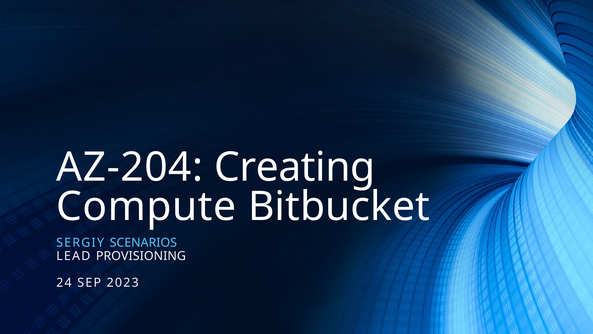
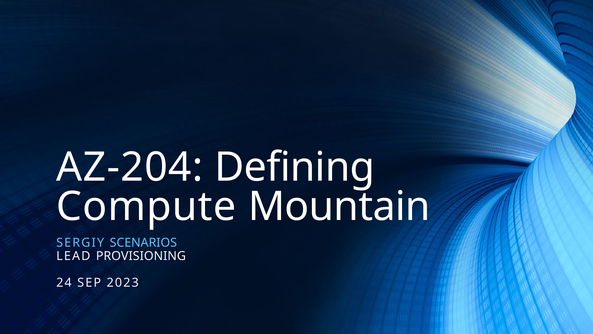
Creating: Creating -> Defining
Bitbucket: Bitbucket -> Mountain
